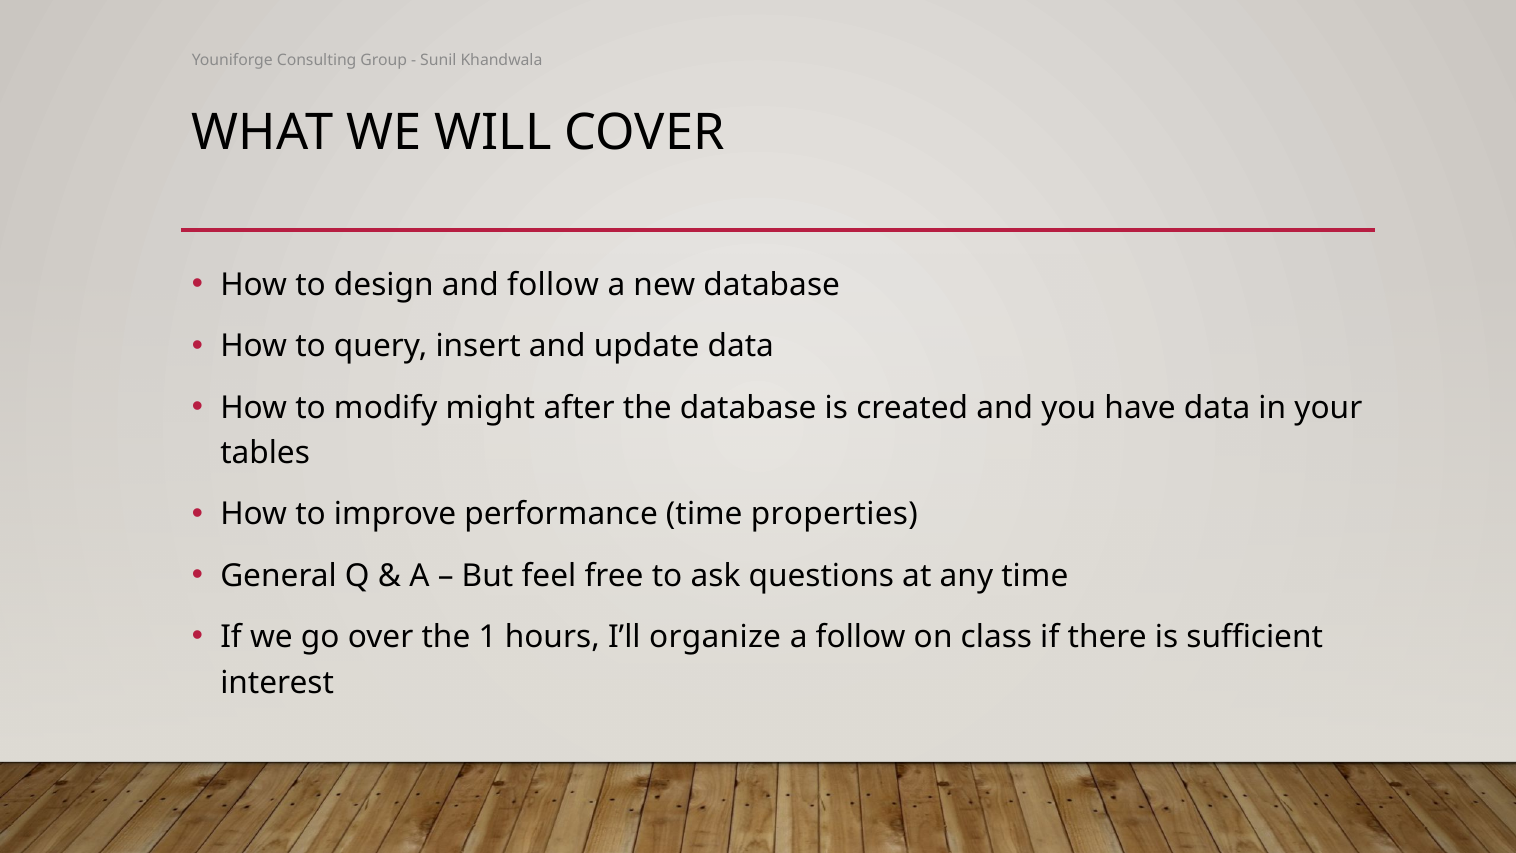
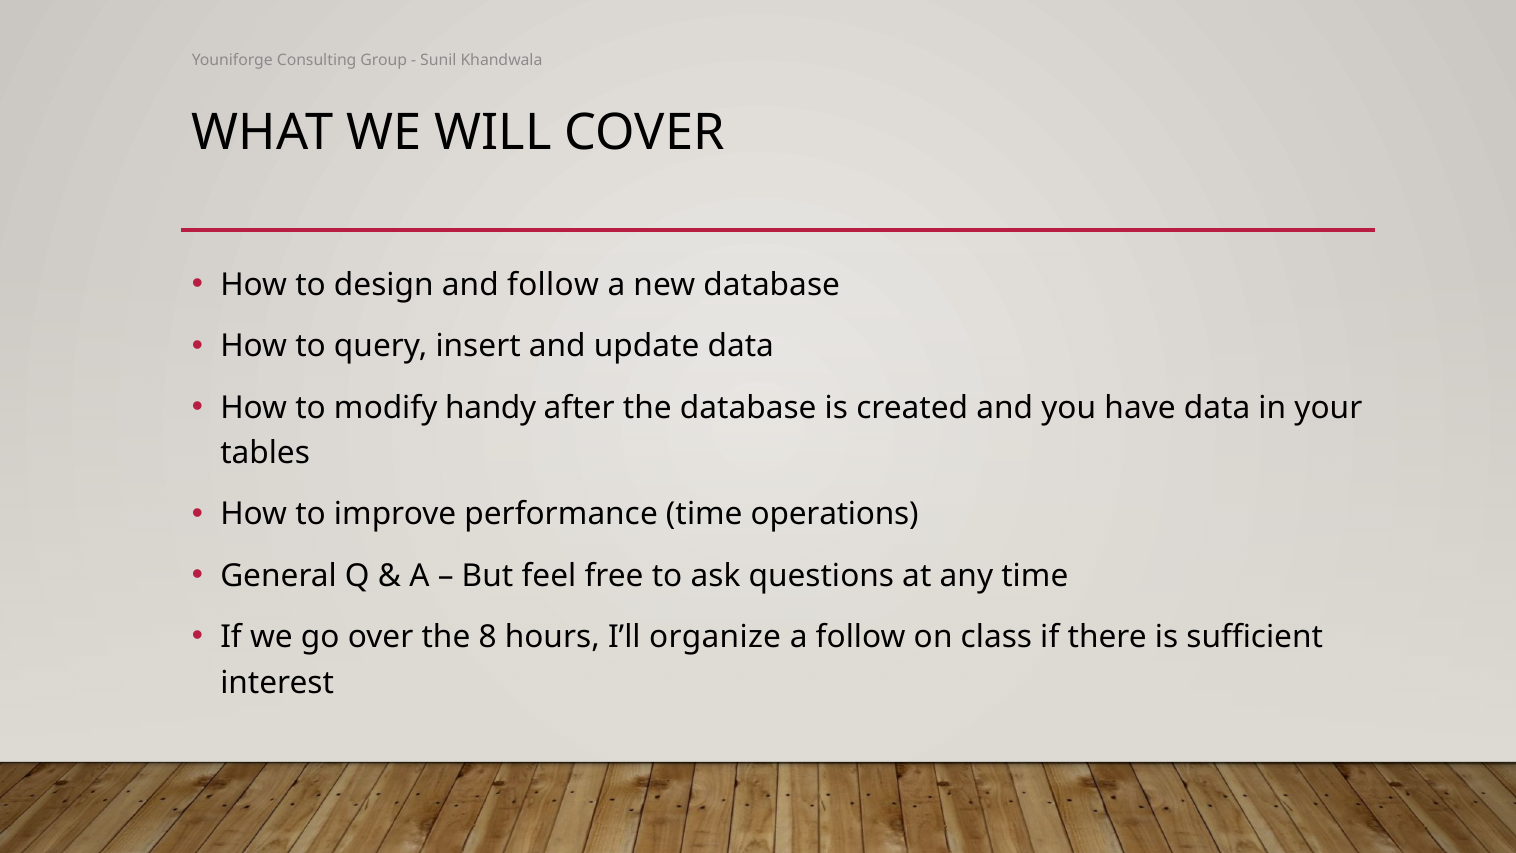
might: might -> handy
properties: properties -> operations
1: 1 -> 8
